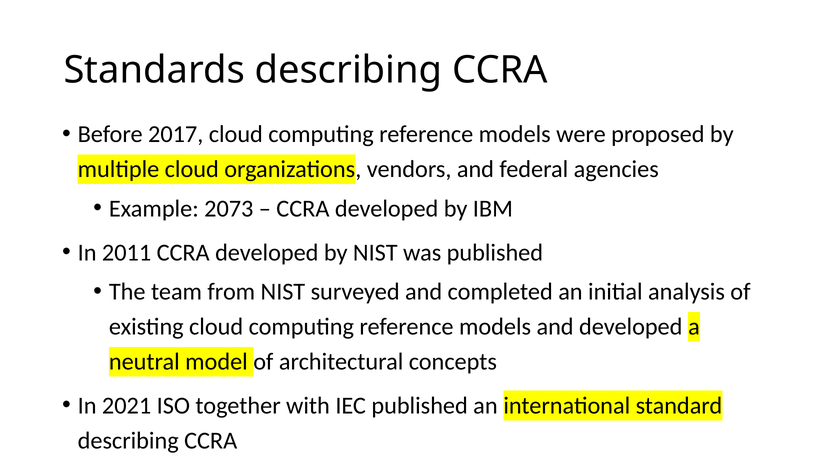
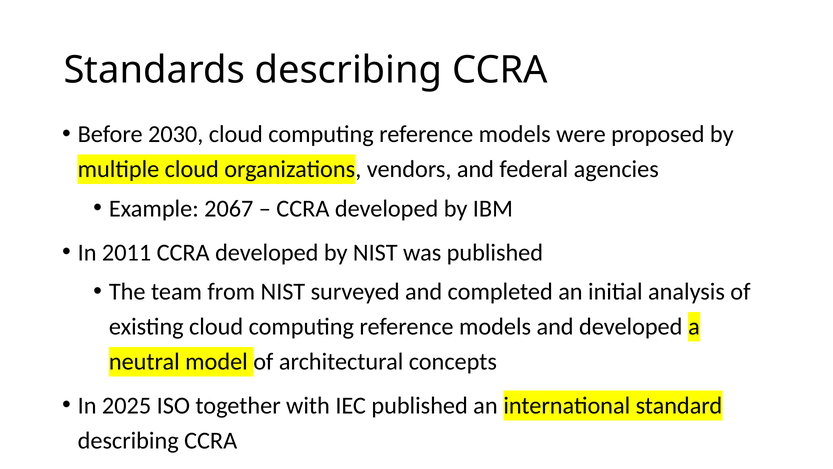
2017: 2017 -> 2030
2073: 2073 -> 2067
2021: 2021 -> 2025
